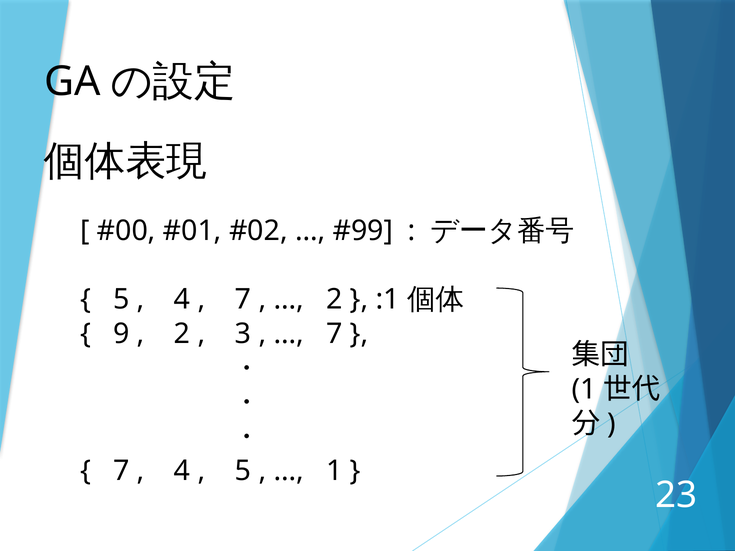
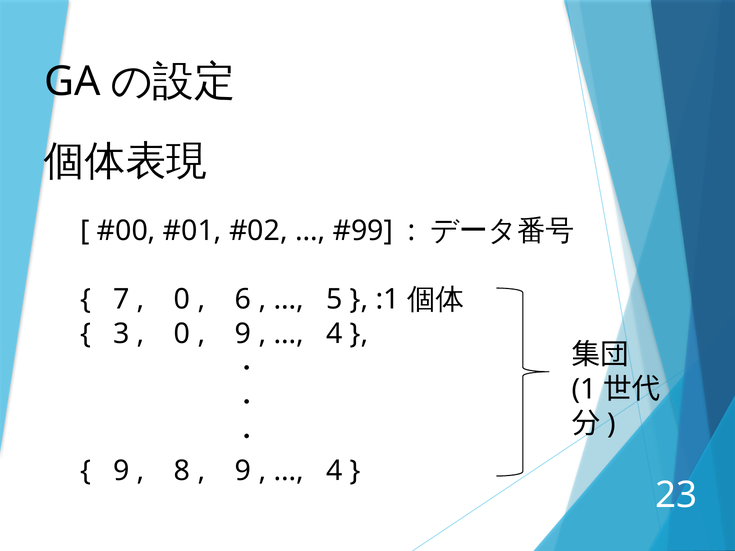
5 at (121, 300): 5 -> 7
4 at (182, 300): 4 -> 0
7 at (243, 300): 7 -> 6
2 at (334, 300): 2 -> 5
9: 9 -> 3
2 at (182, 334): 2 -> 0
3 at (243, 334): 3 -> 9
7 at (334, 334): 7 -> 4
7 at (121, 471): 7 -> 9
4 at (182, 471): 4 -> 8
5 at (243, 471): 5 -> 9
1 at (334, 471): 1 -> 4
